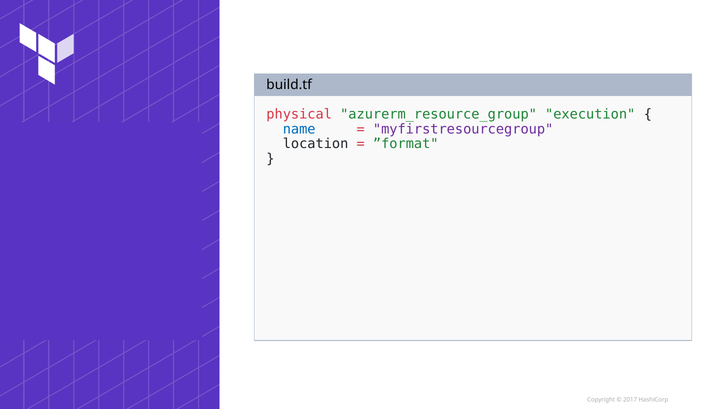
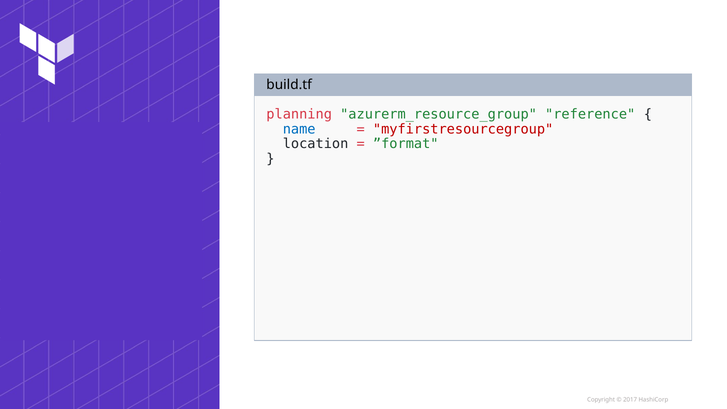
physical: physical -> planning
execution: execution -> reference
myfirstresourcegroup colour: purple -> red
